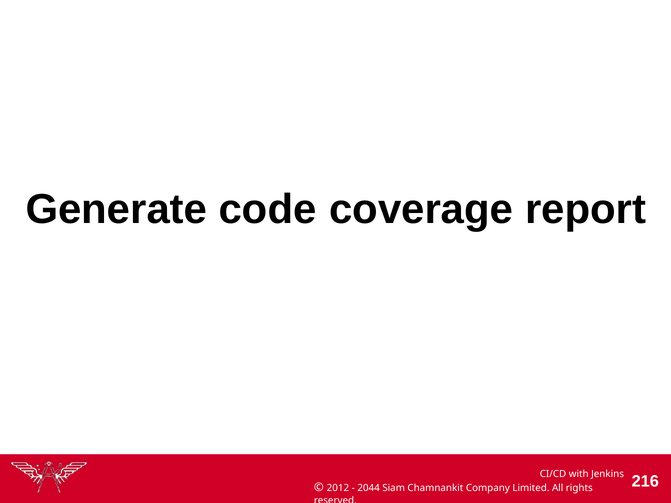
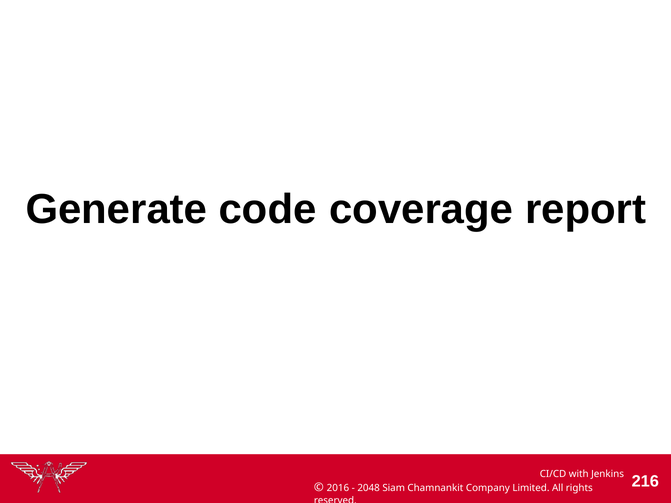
2012: 2012 -> 2016
2044: 2044 -> 2048
